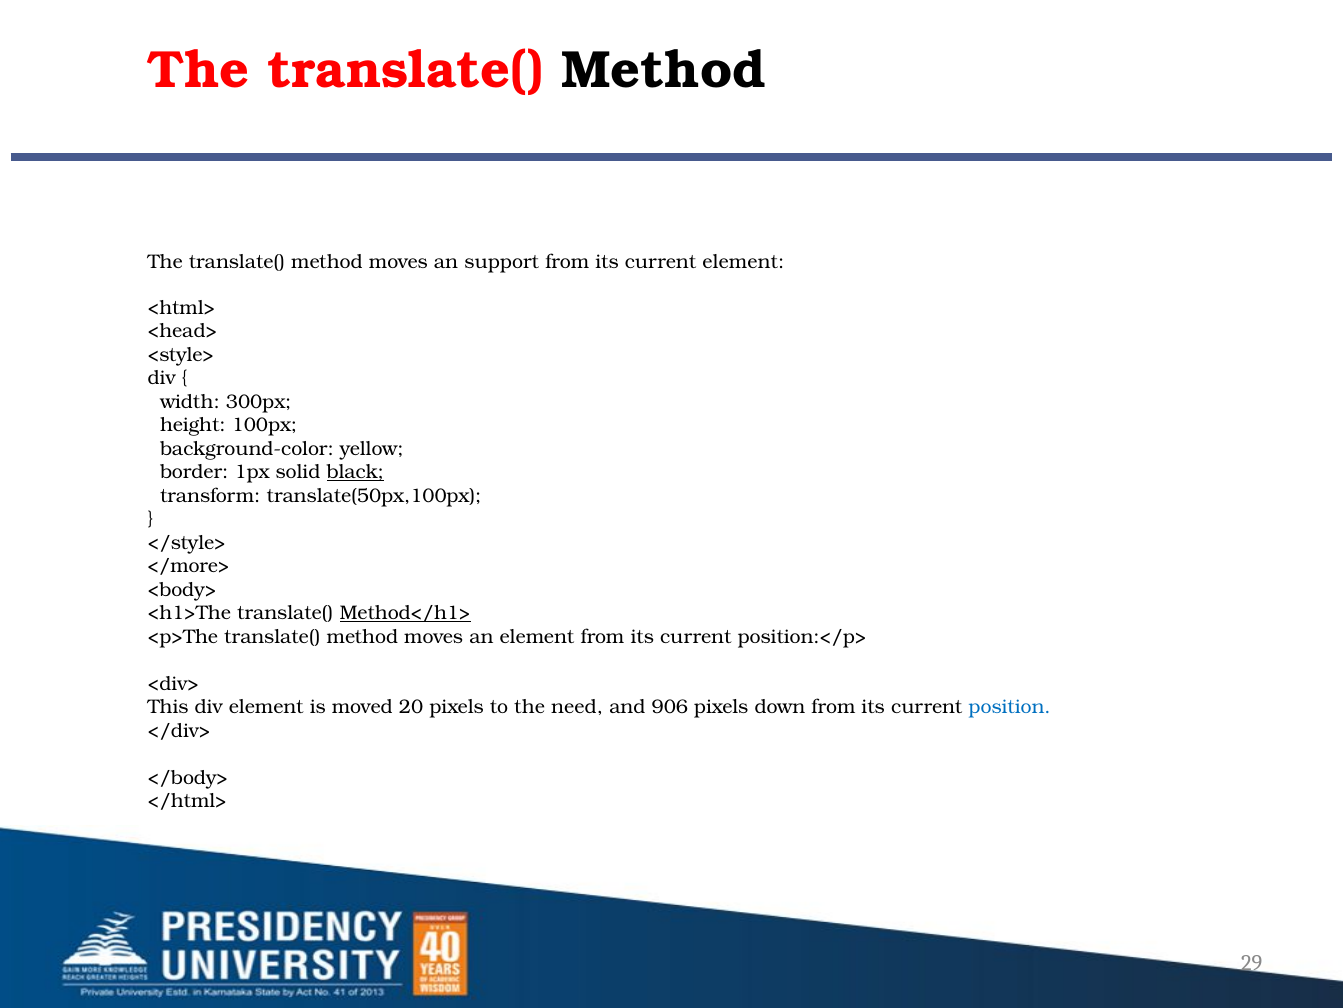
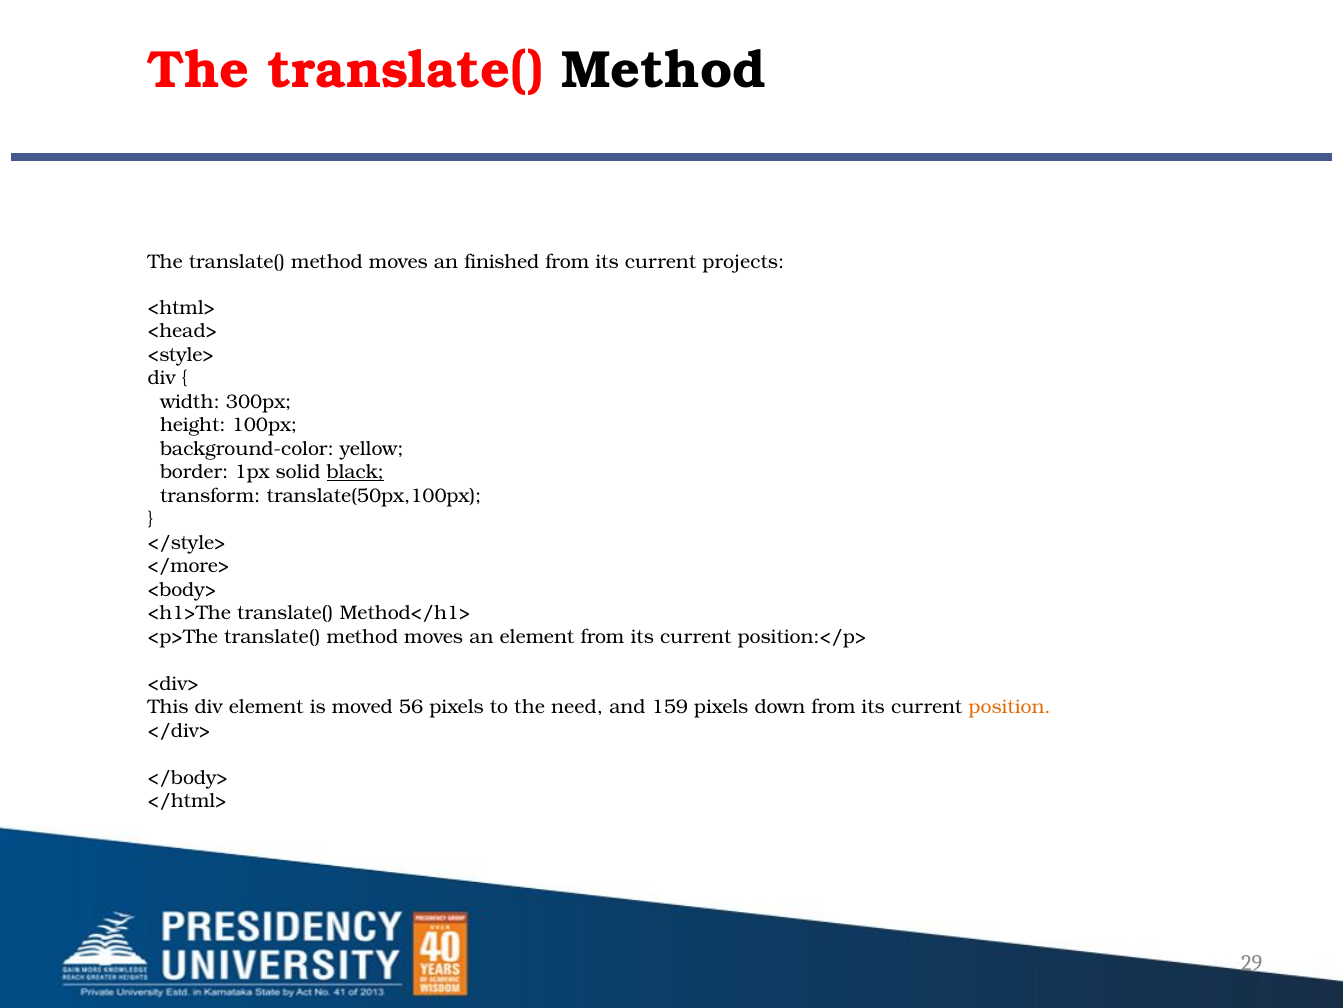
support: support -> finished
current element: element -> projects
Method</h1> underline: present -> none
20: 20 -> 56
906: 906 -> 159
position colour: blue -> orange
